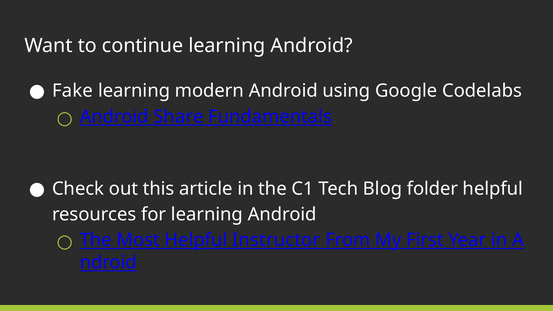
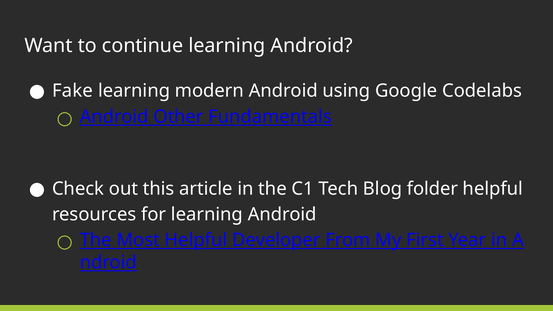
Share: Share -> Other
Instructor: Instructor -> Developer
